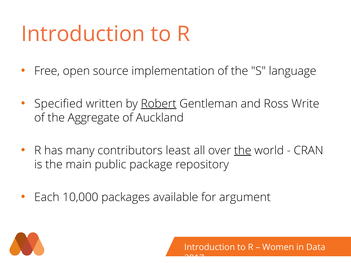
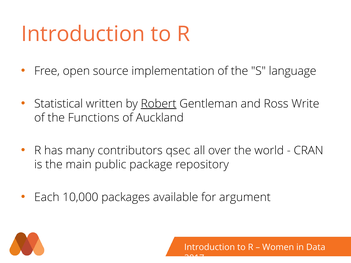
Specified: Specified -> Statistical
Aggregate: Aggregate -> Functions
least: least -> qsec
the at (243, 151) underline: present -> none
